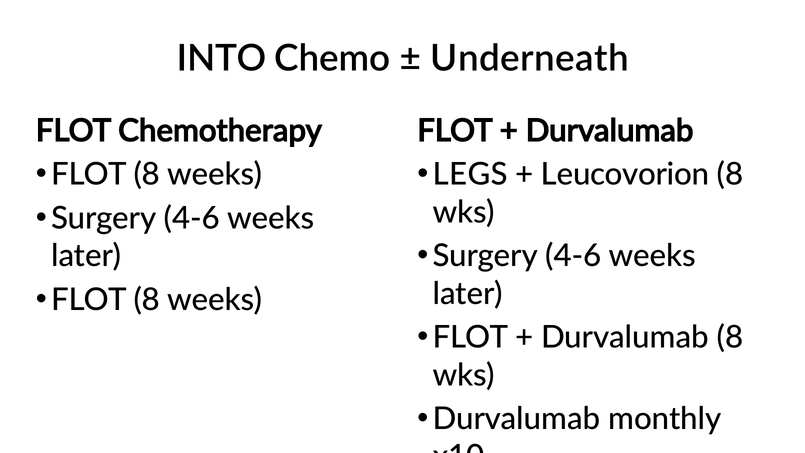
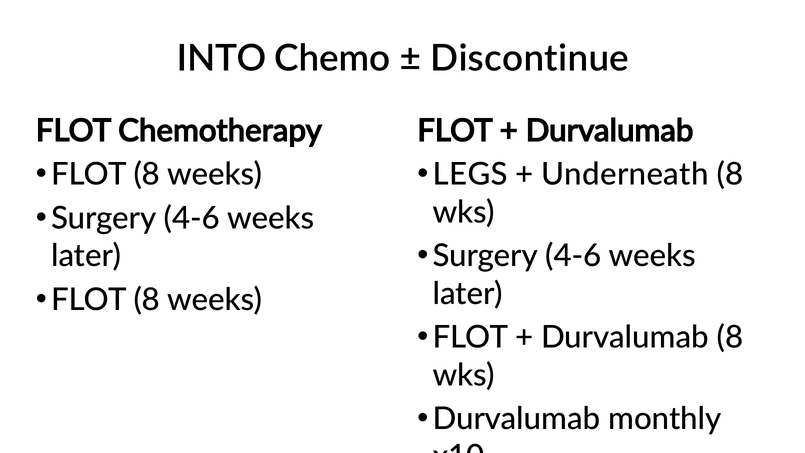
Underneath: Underneath -> Discontinue
Leucovorion: Leucovorion -> Underneath
